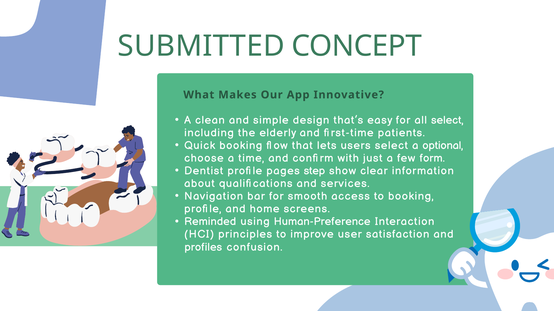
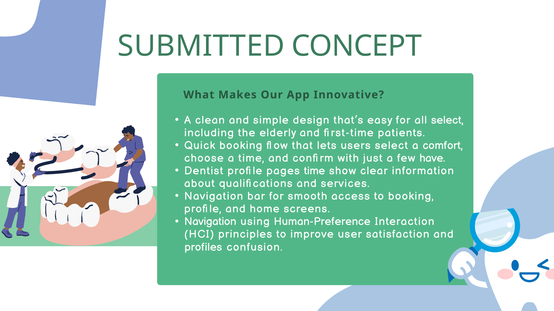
optional: optional -> comfort
form: form -> have
pages step: step -> time
Reminded at (210, 222): Reminded -> Navigation
